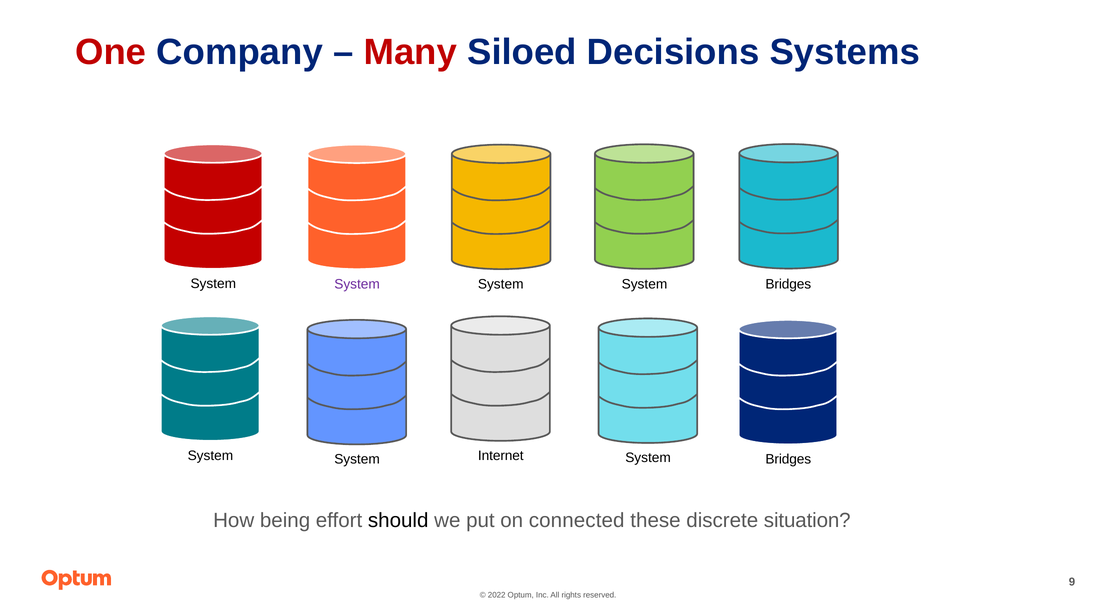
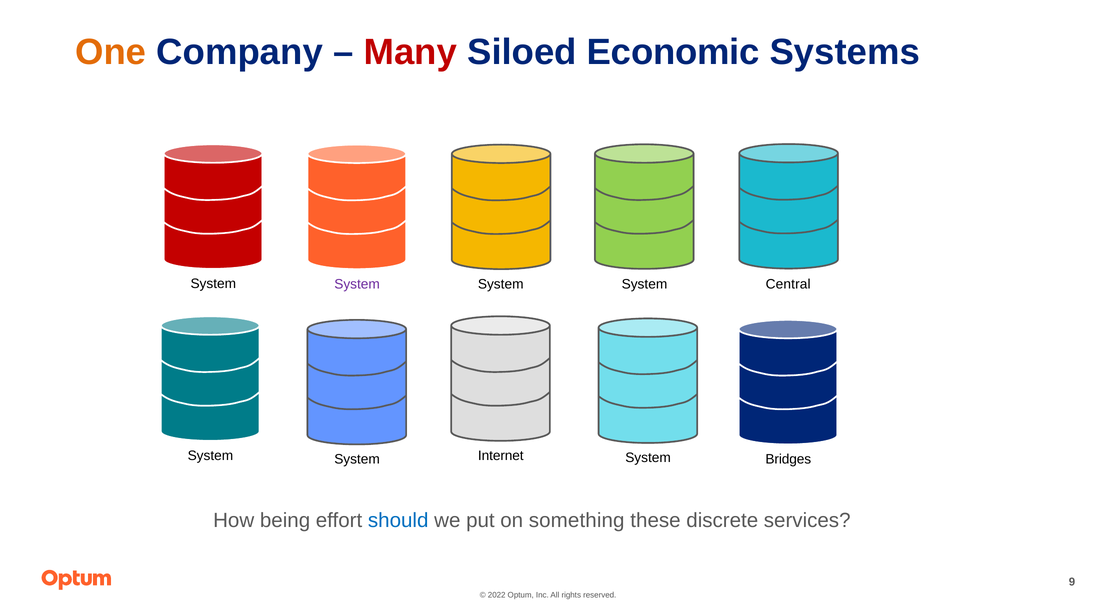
One colour: red -> orange
Decisions: Decisions -> Economic
System System Bridges: Bridges -> Central
should colour: black -> blue
connected: connected -> something
situation: situation -> services
